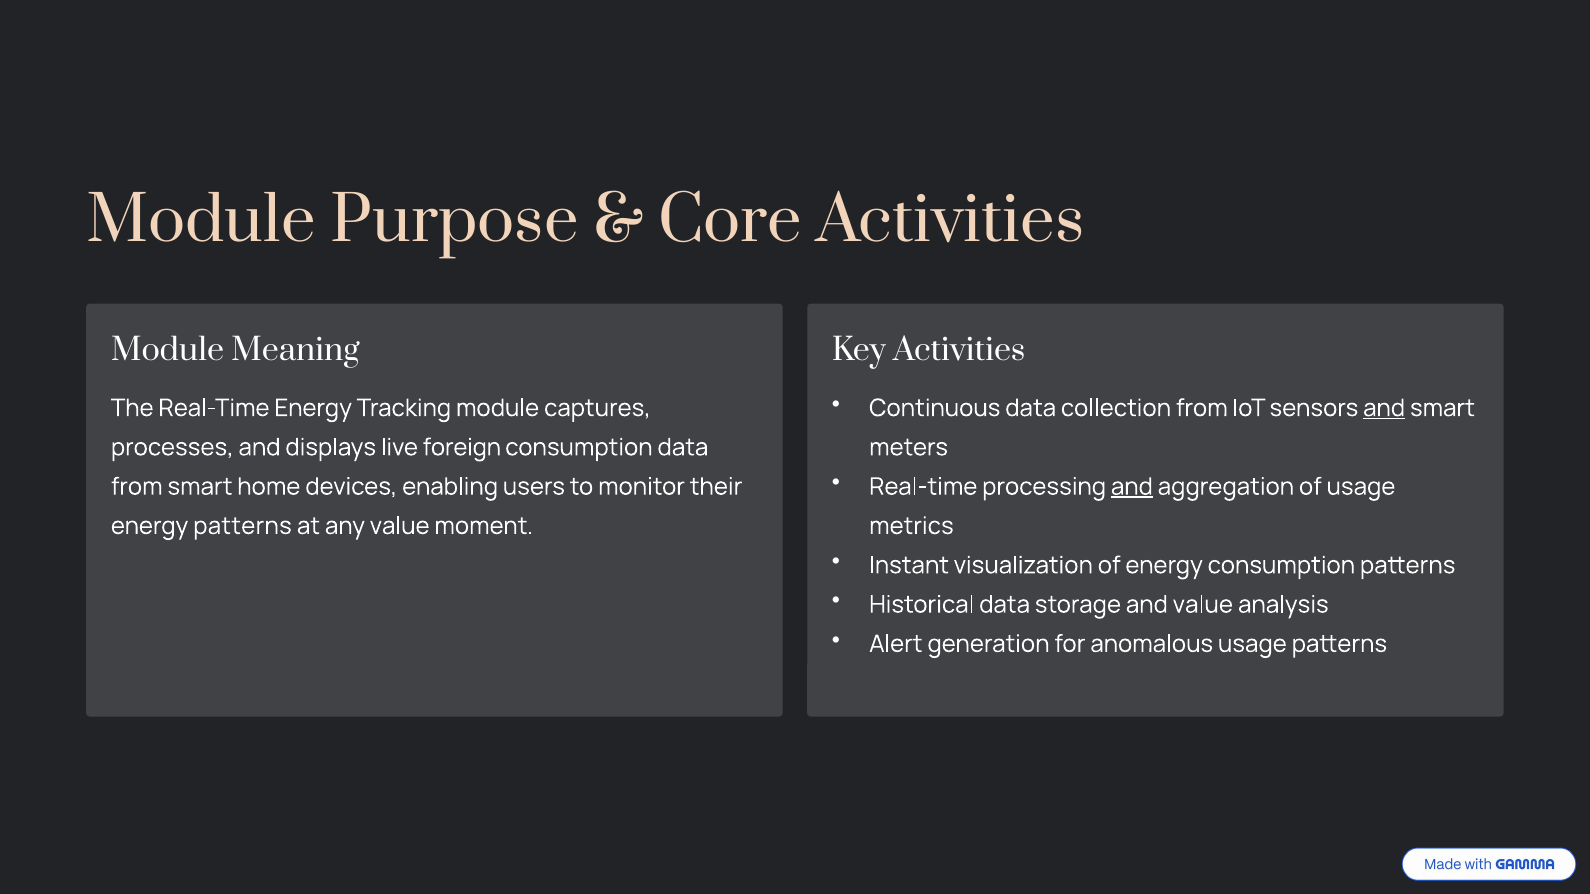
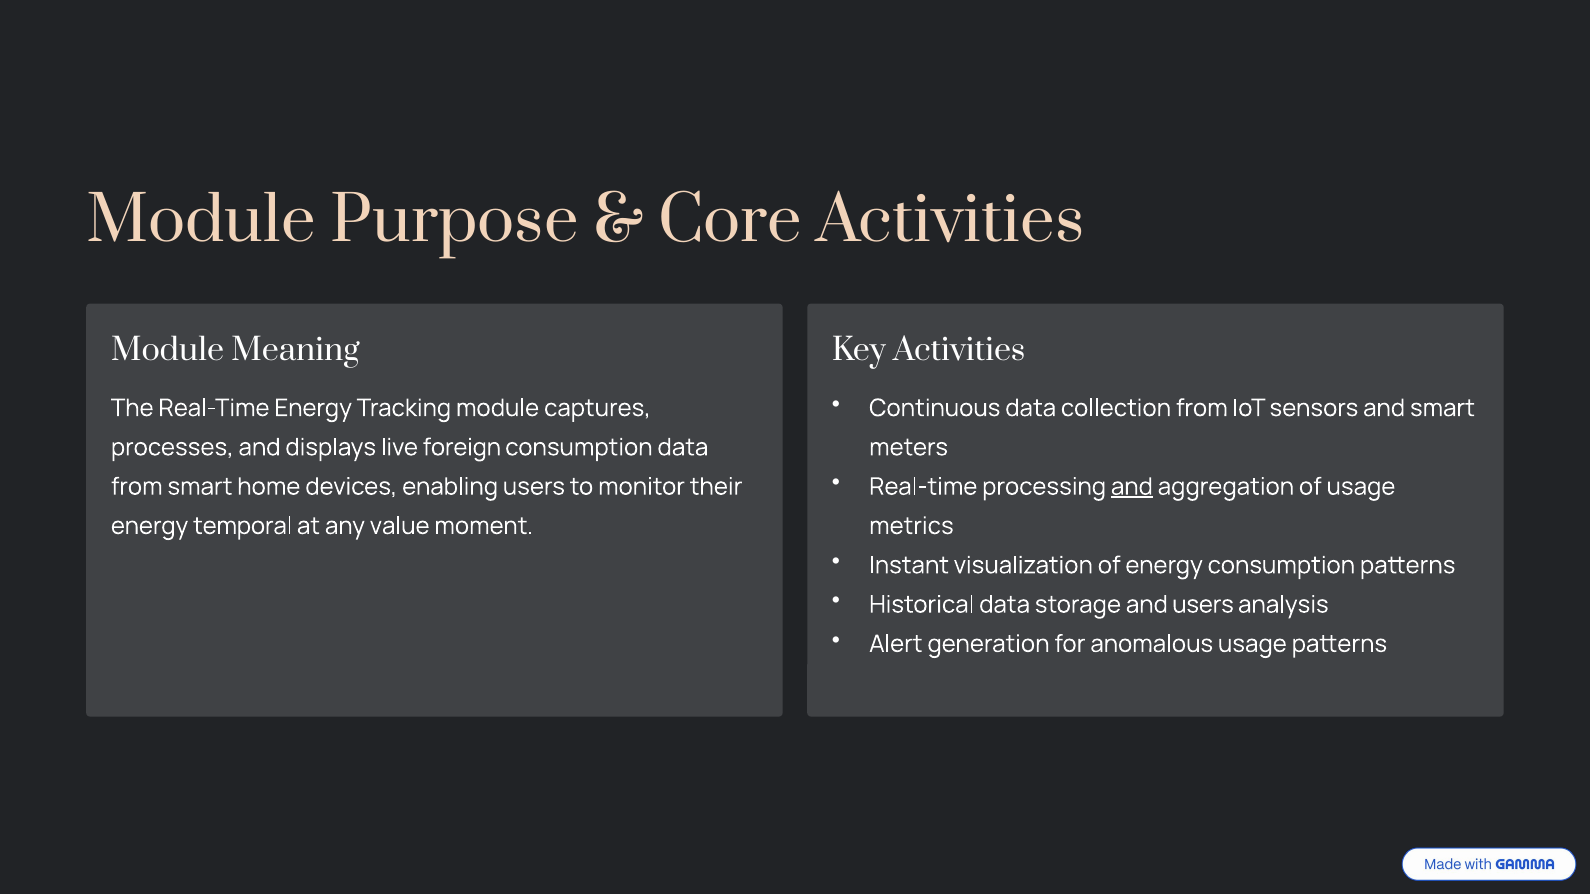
and at (1384, 408) underline: present -> none
energy patterns: patterns -> temporal
and value: value -> users
